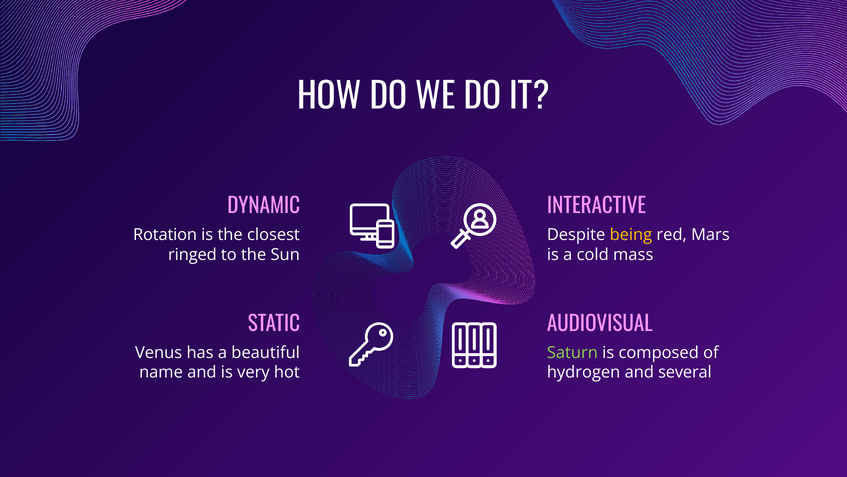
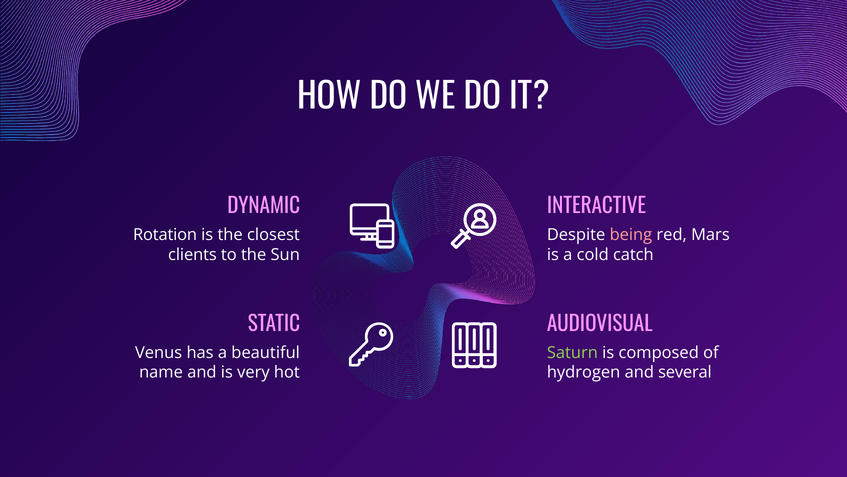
being colour: yellow -> pink
ringed: ringed -> clients
mass: mass -> catch
